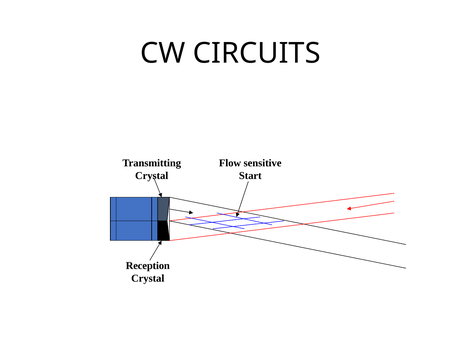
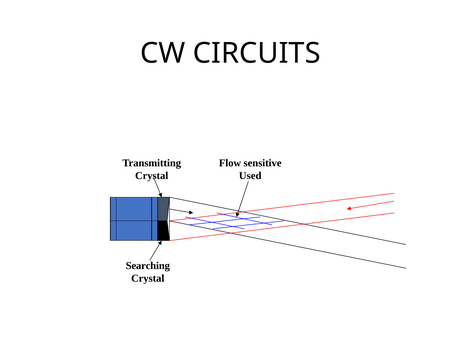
Start: Start -> Used
Reception: Reception -> Searching
